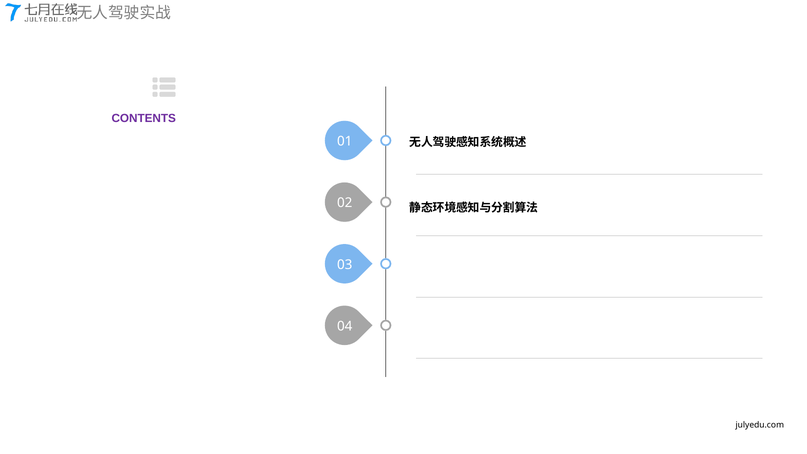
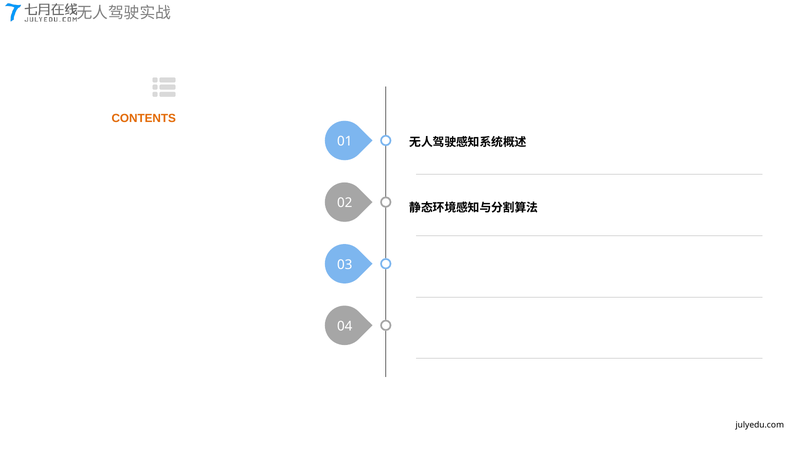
CONTENTS colour: purple -> orange
